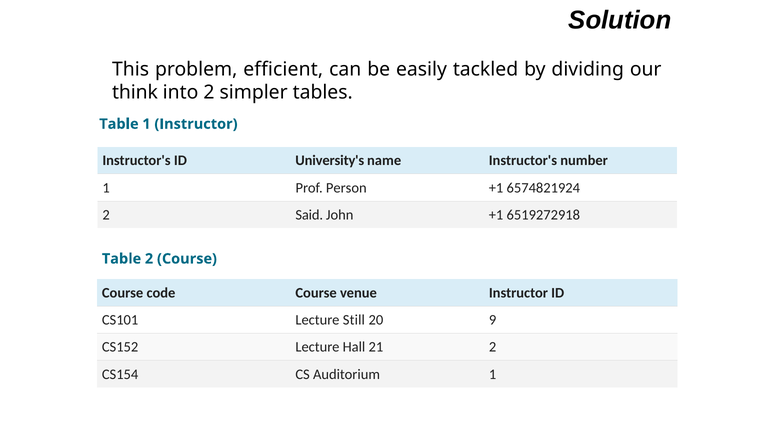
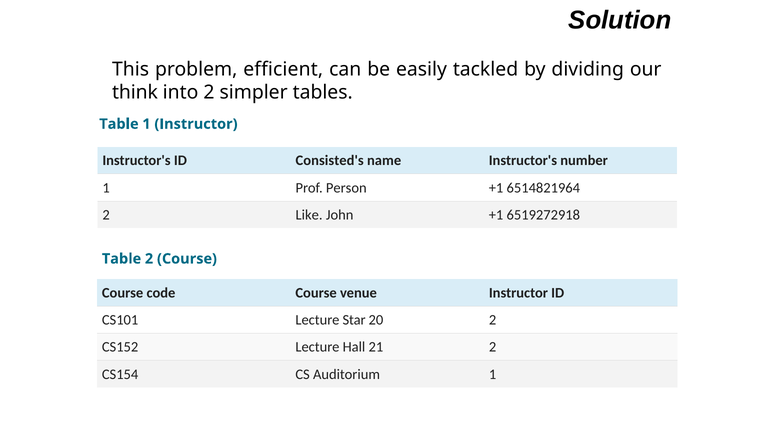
University's: University's -> Consisted's
6574821924: 6574821924 -> 6514821964
Said: Said -> Like
Still: Still -> Star
20 9: 9 -> 2
